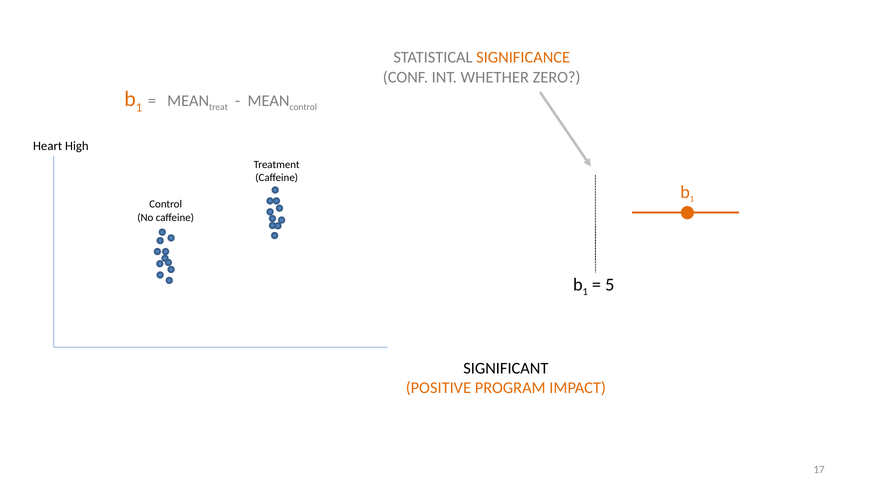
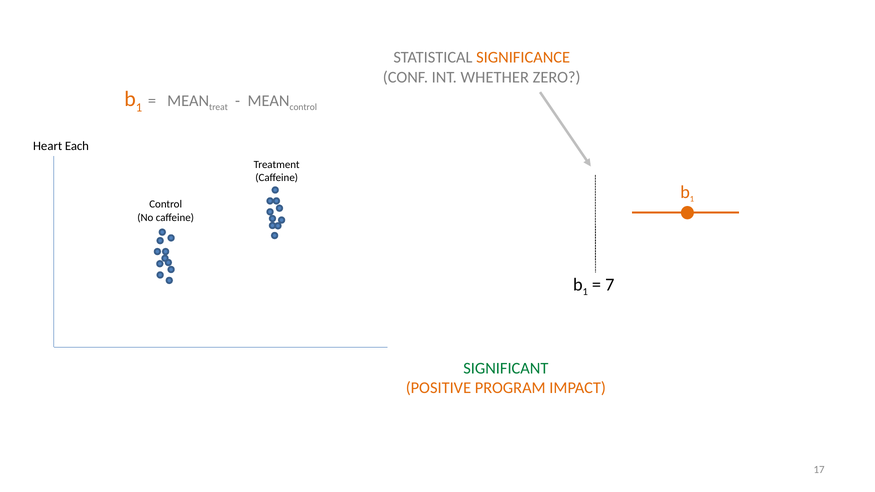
High: High -> Each
5: 5 -> 7
SIGNIFICANT colour: black -> green
